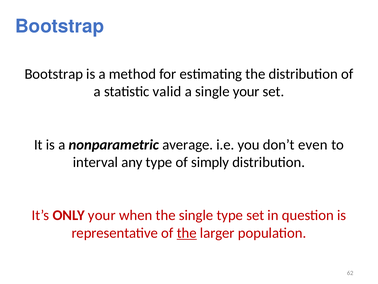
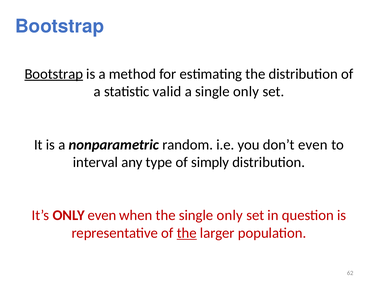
Bootstrap at (54, 74) underline: none -> present
a single your: your -> only
average: average -> random
ONLY your: your -> even
the single type: type -> only
